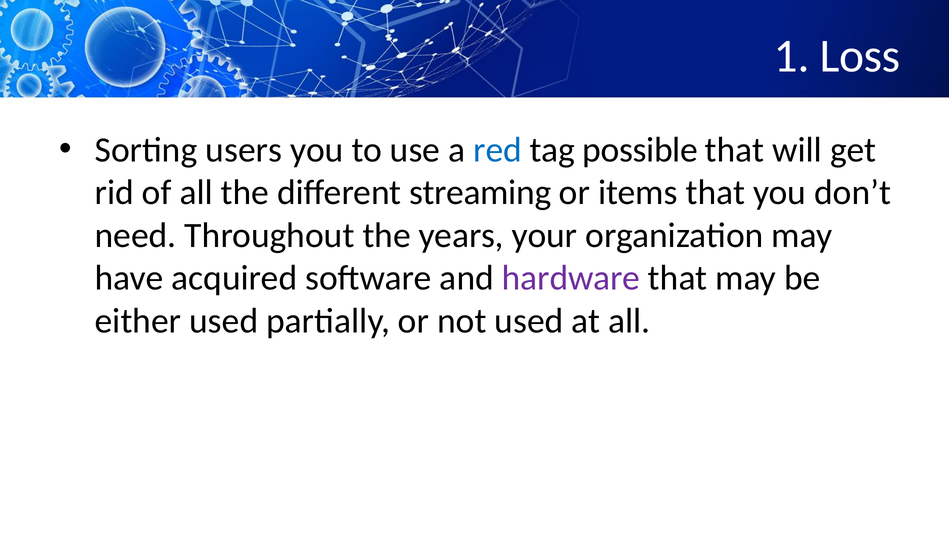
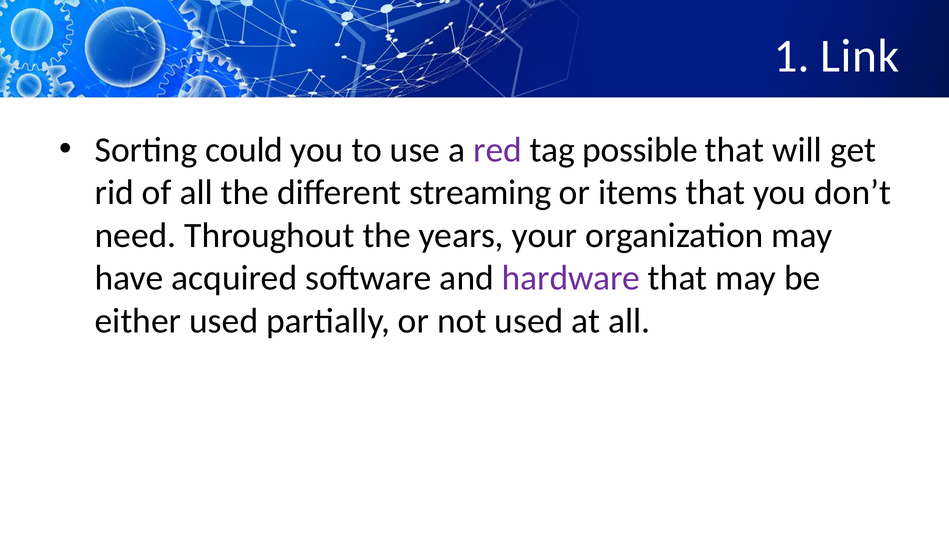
Loss: Loss -> Link
users: users -> could
red colour: blue -> purple
